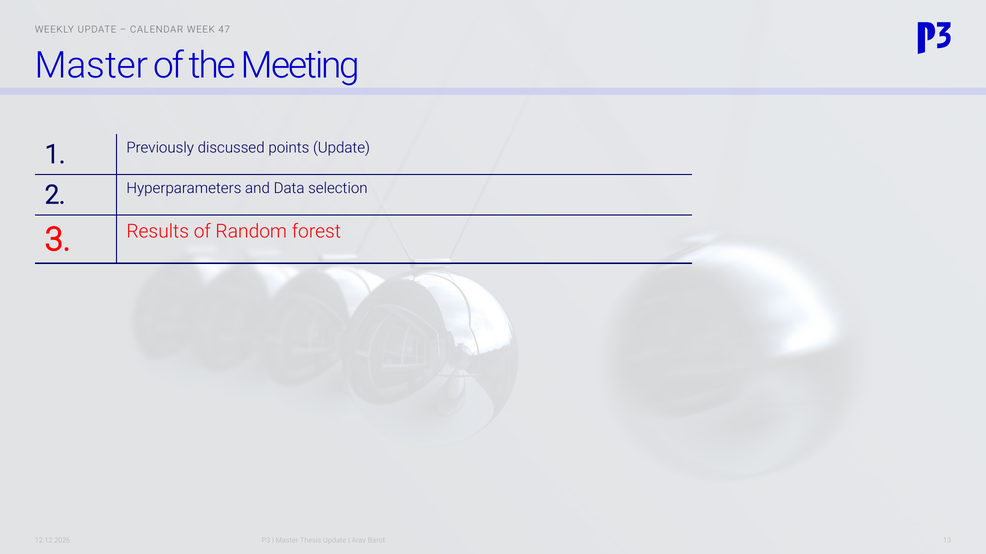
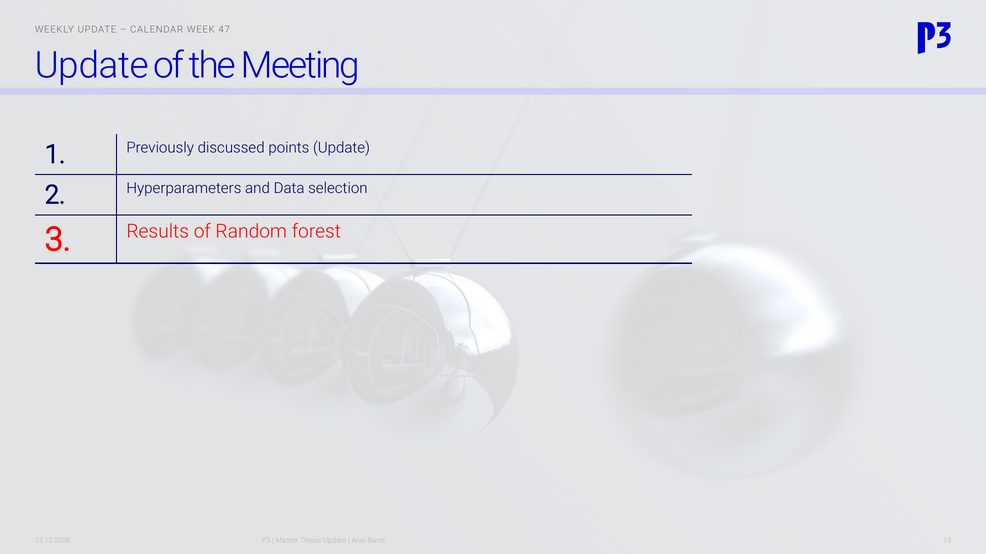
Master at (92, 65): Master -> Update
